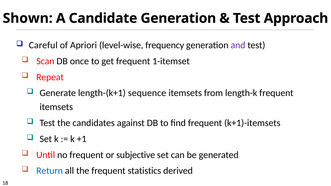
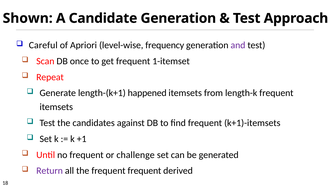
sequence: sequence -> happened
subjective: subjective -> challenge
Return colour: blue -> purple
frequent statistics: statistics -> frequent
